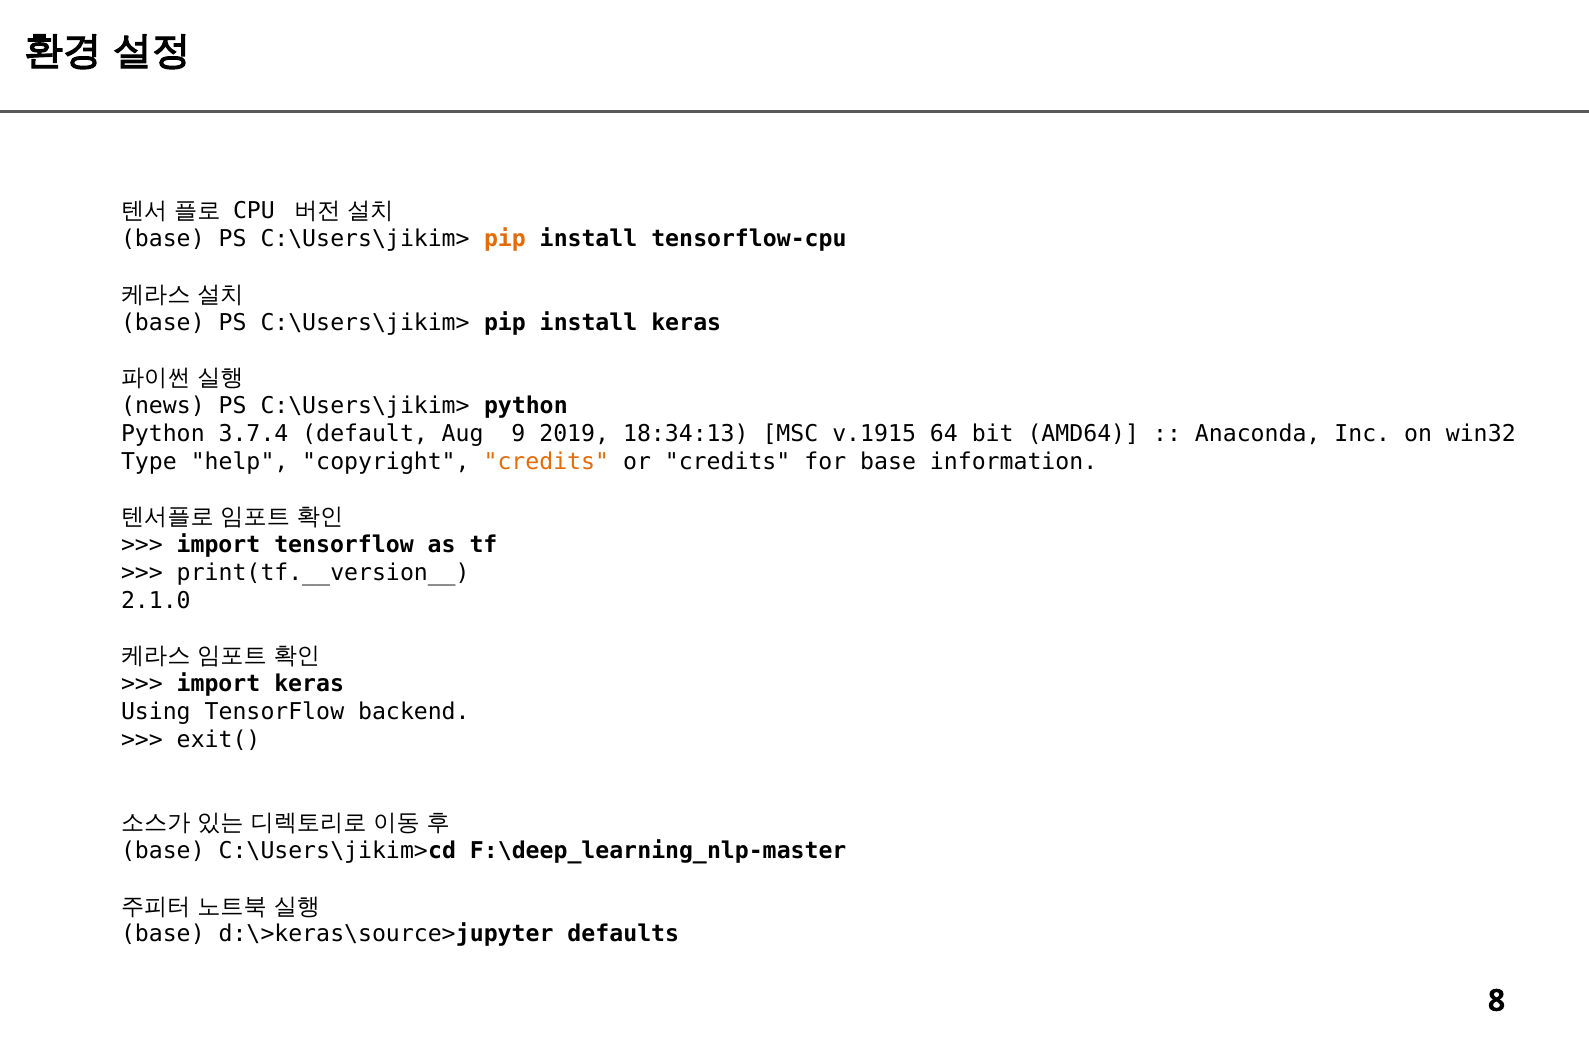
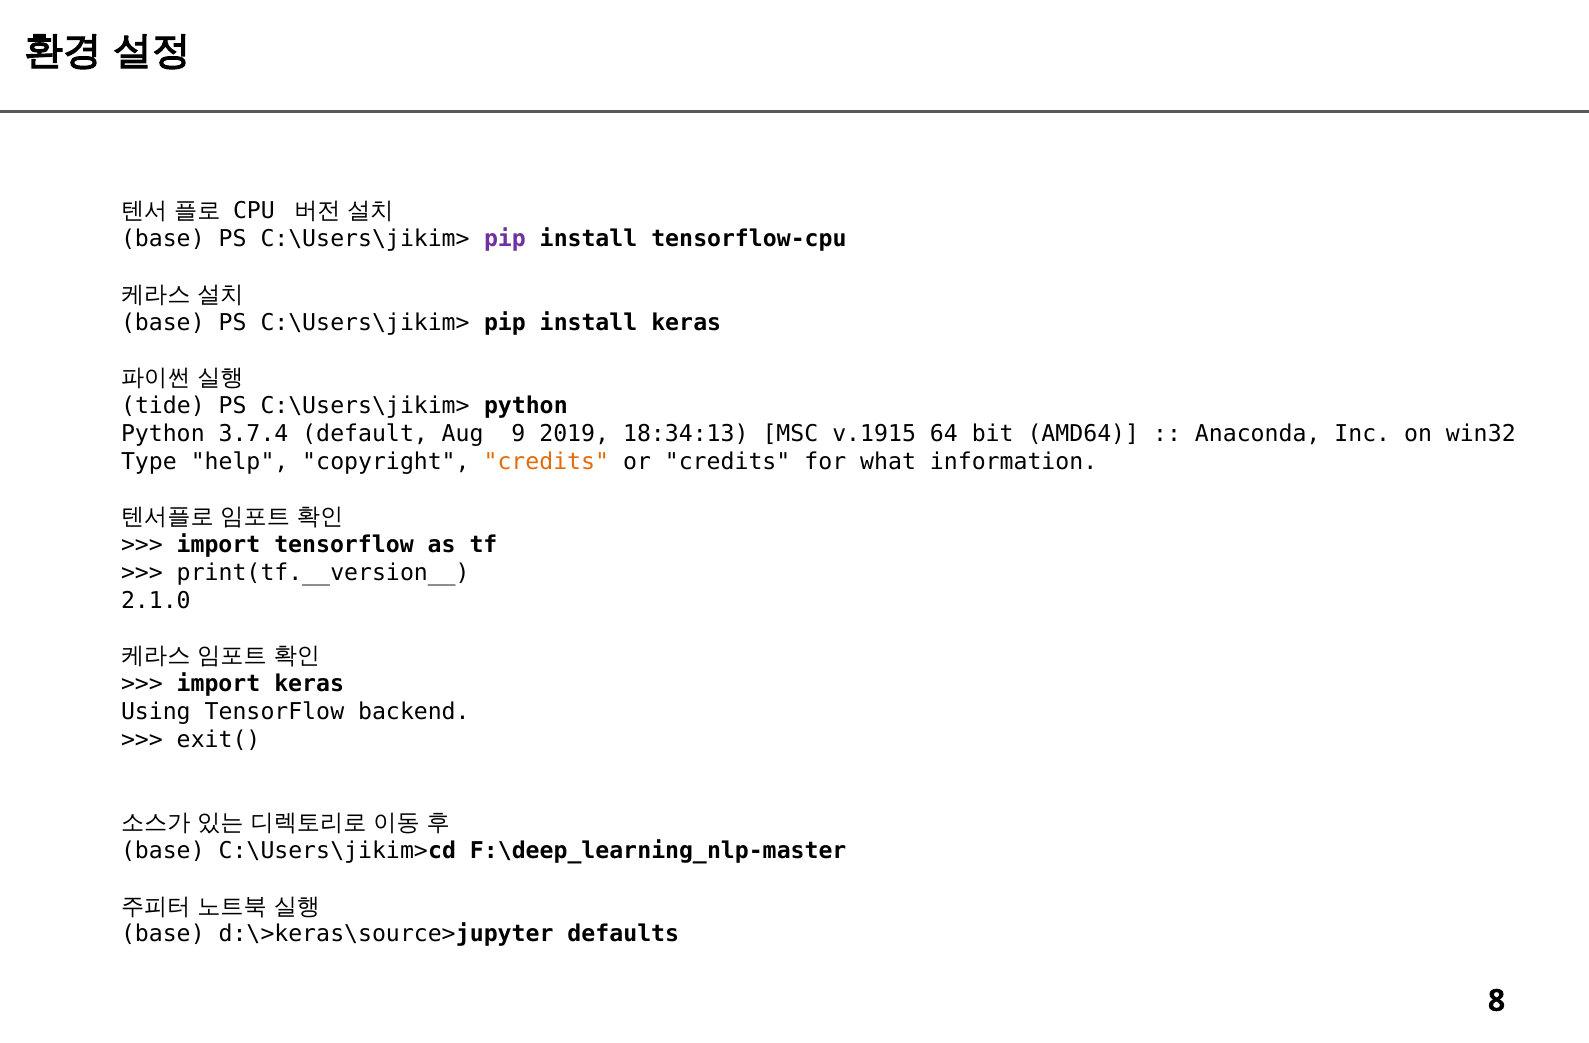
pip at (505, 239) colour: orange -> purple
news: news -> tide
for base: base -> what
